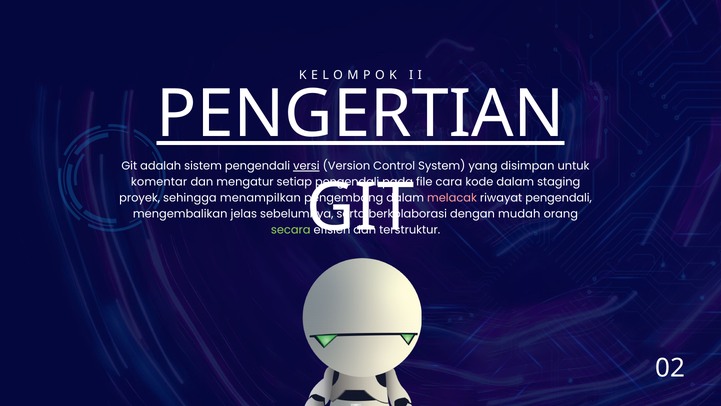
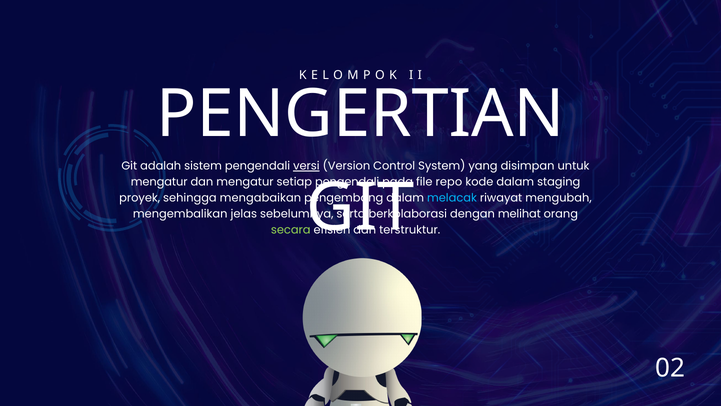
PENGERTIAN underline: present -> none
komentar at (159, 182): komentar -> mengatur
cara: cara -> repo
menampilkan: menampilkan -> mengabaikan
melacak colour: pink -> light blue
riwayat pengendali: pengendali -> mengubah
mudah: mudah -> melihat
